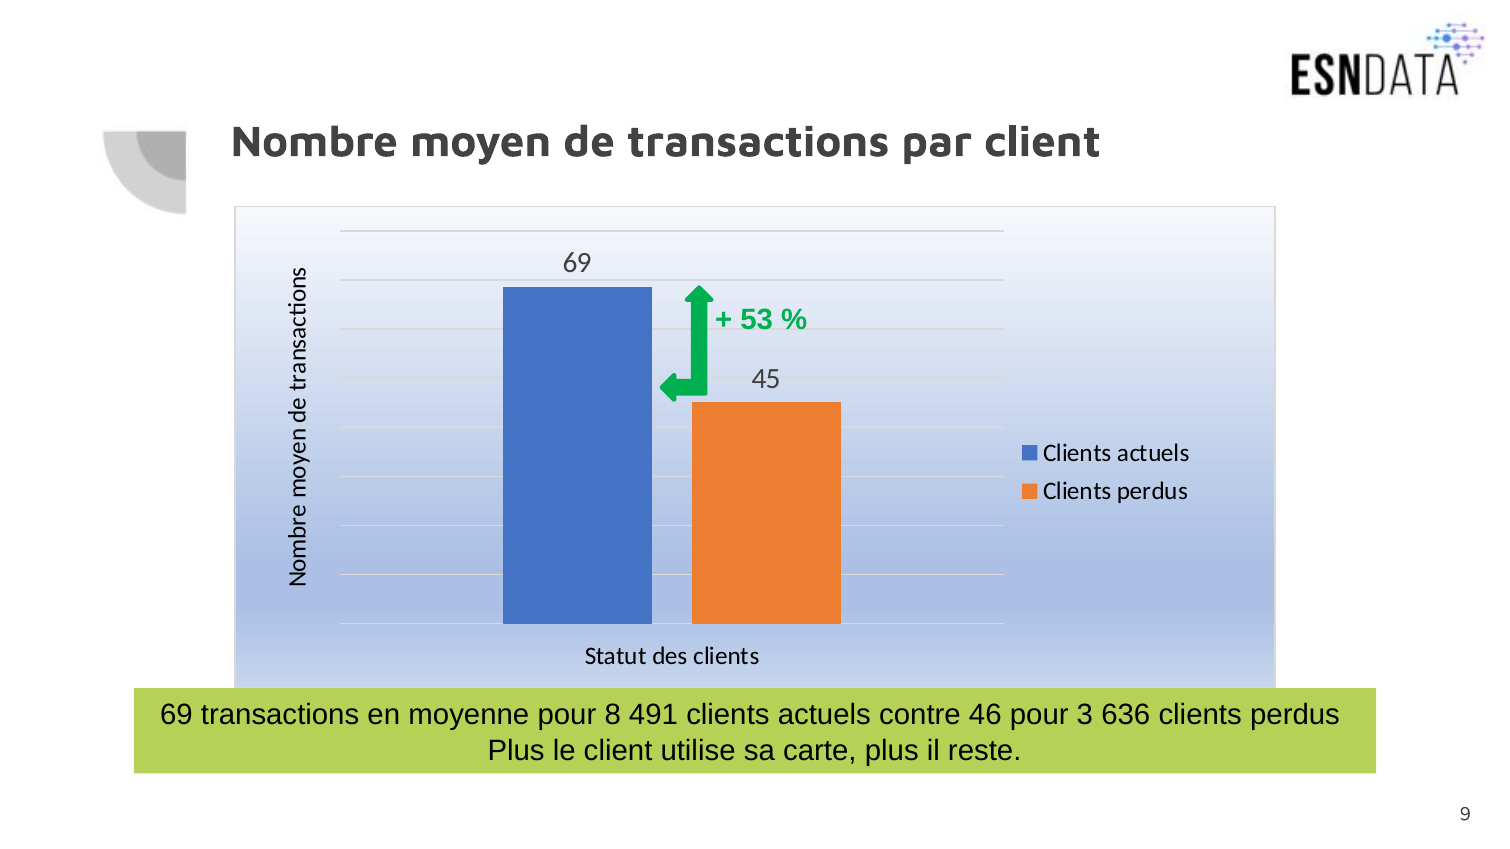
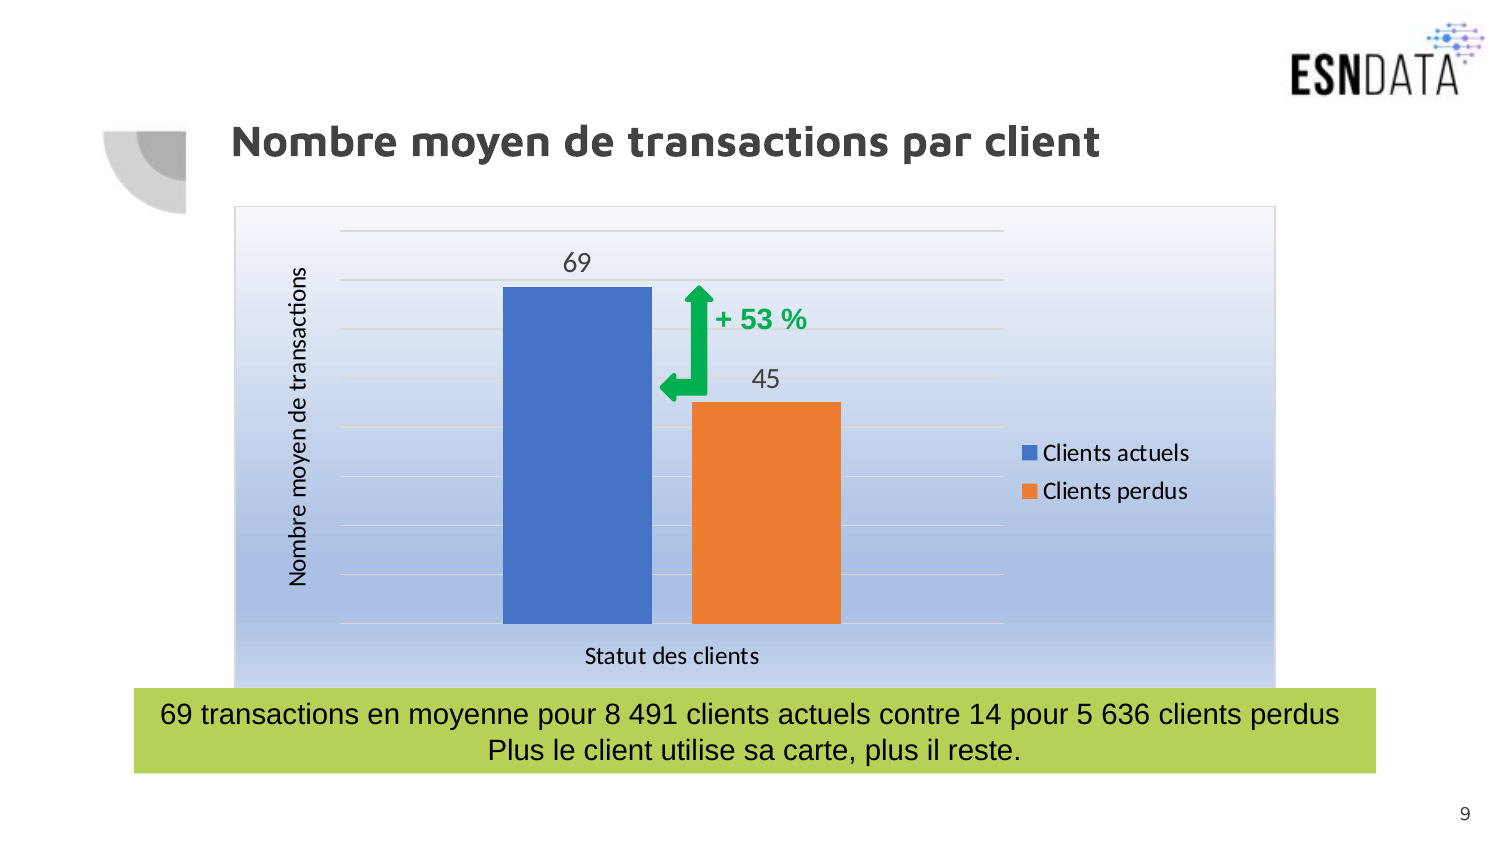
46: 46 -> 14
3: 3 -> 5
